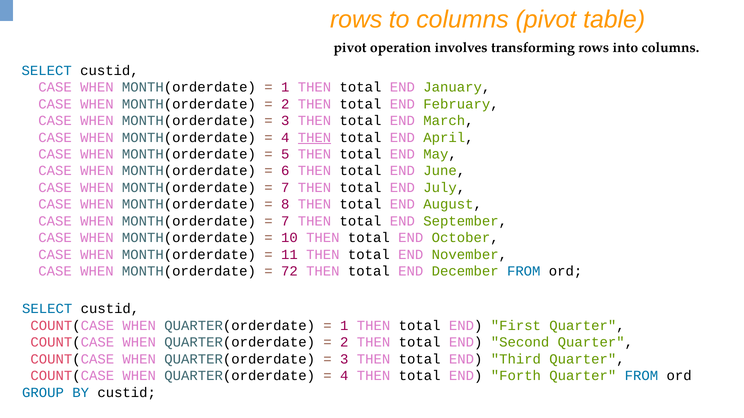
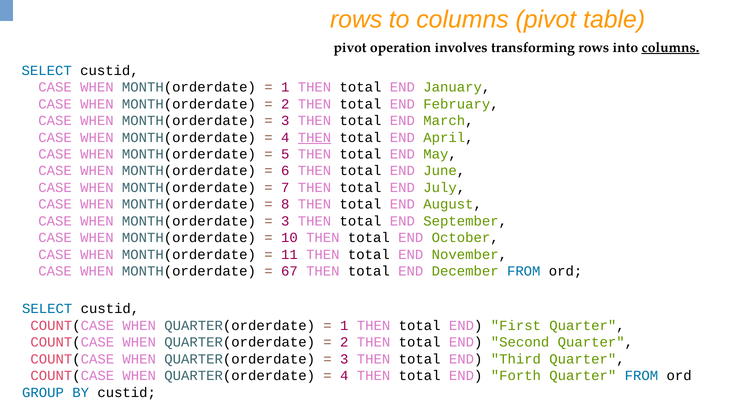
columns at (670, 47) underline: none -> present
7 at (285, 221): 7 -> 3
72: 72 -> 67
